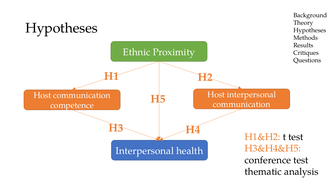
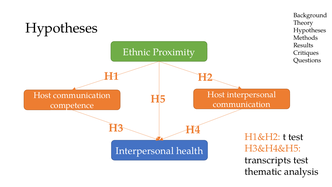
conference: conference -> transcripts
